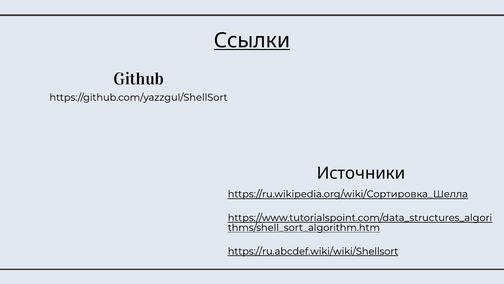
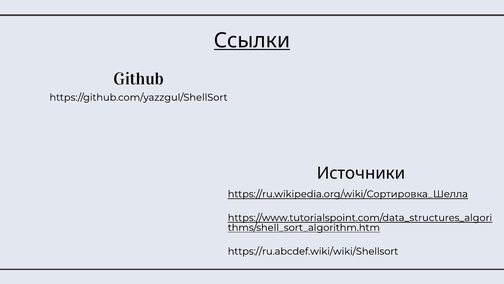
https://ru.abcdef.wiki/wiki/Shellsort underline: present -> none
